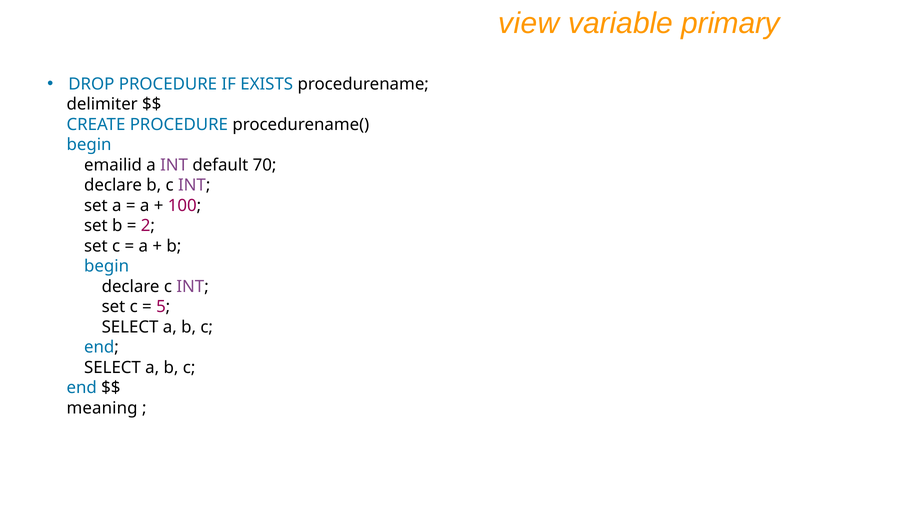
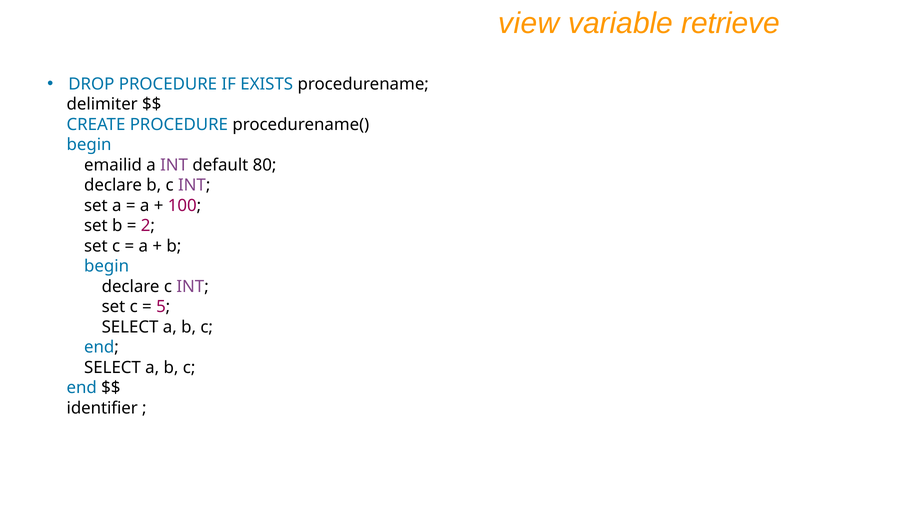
primary: primary -> retrieve
70: 70 -> 80
meaning: meaning -> identifier
